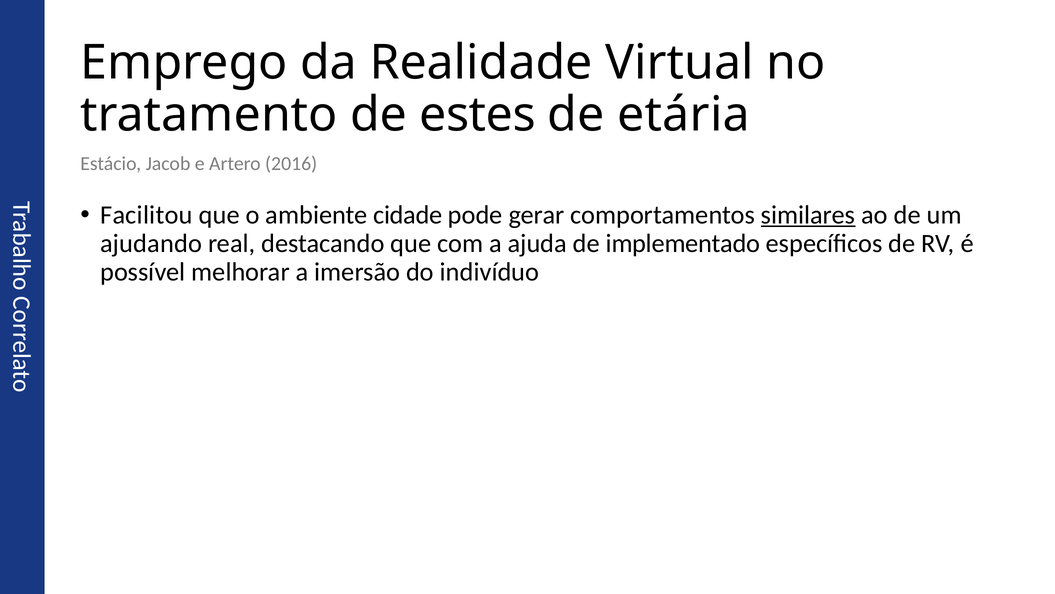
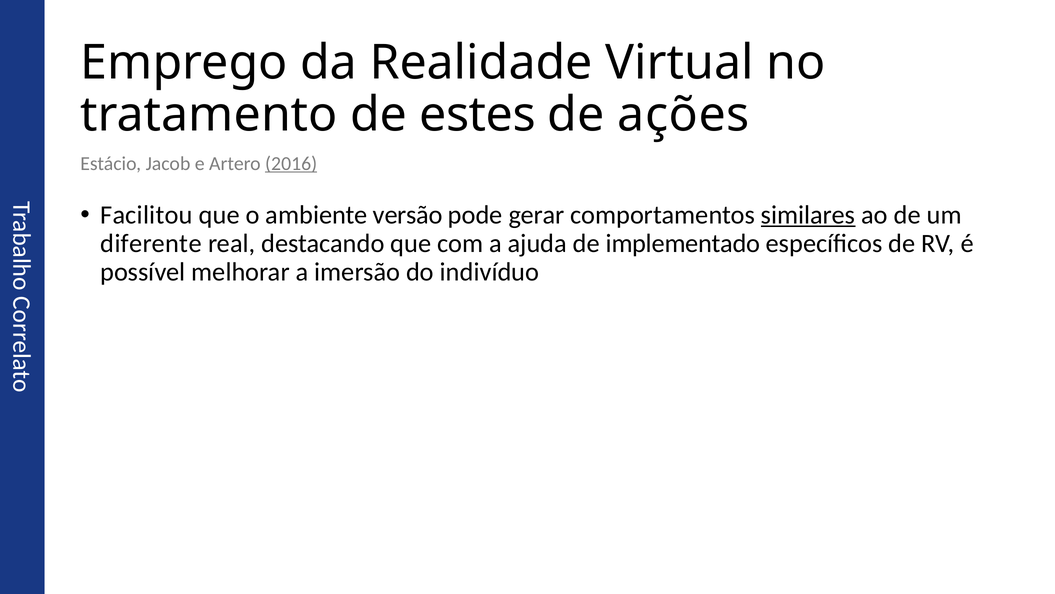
etária: etária -> ações
2016 underline: none -> present
cidade: cidade -> versão
ajudando: ajudando -> diferente
